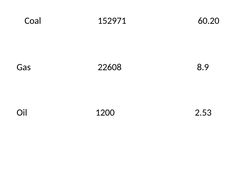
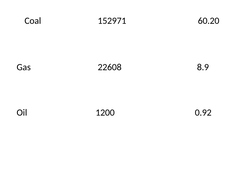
2.53: 2.53 -> 0.92
